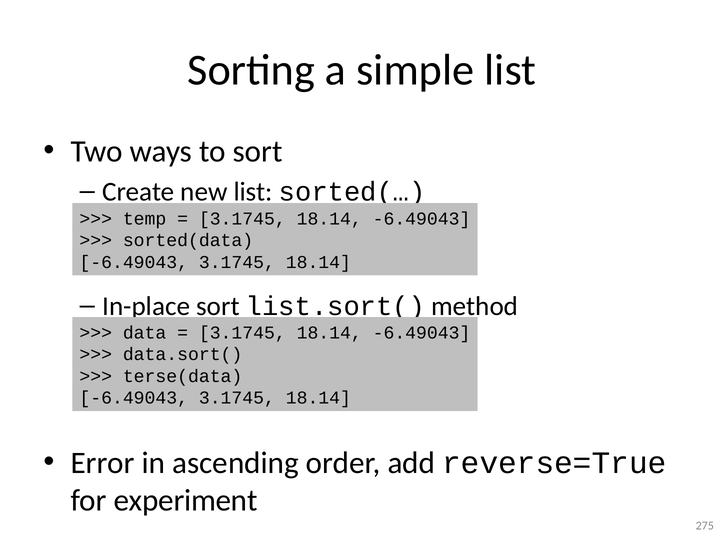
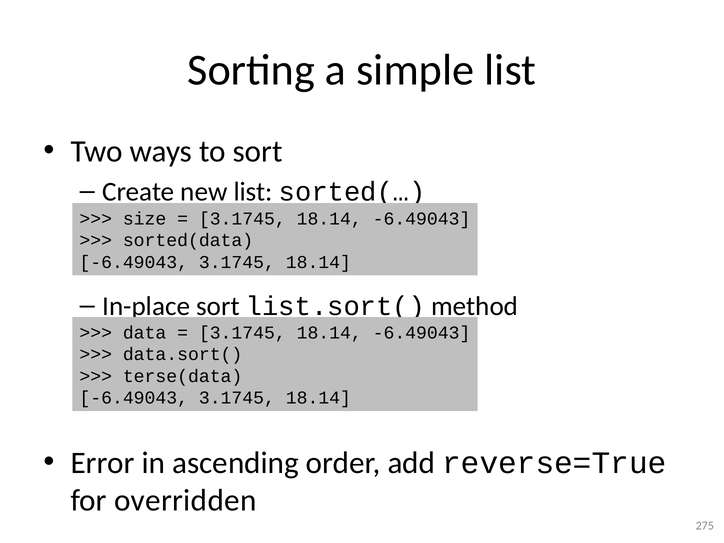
temp: temp -> size
experiment: experiment -> overridden
